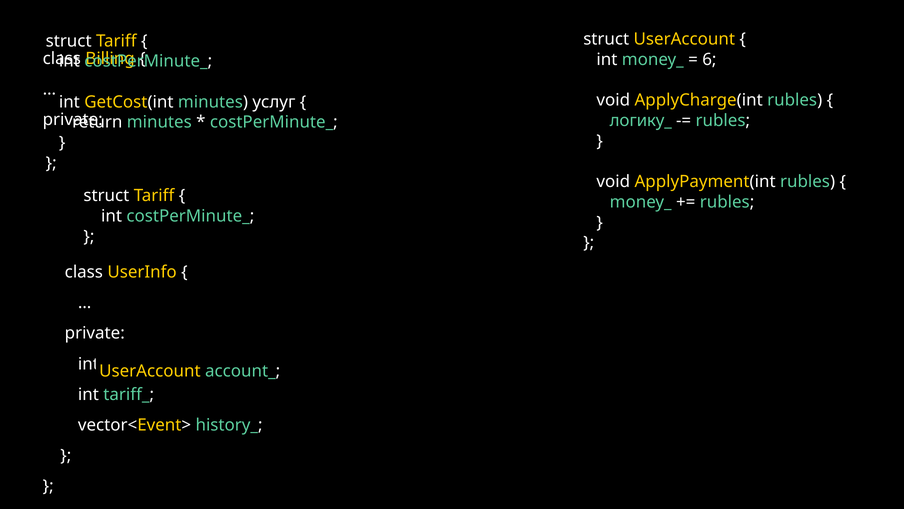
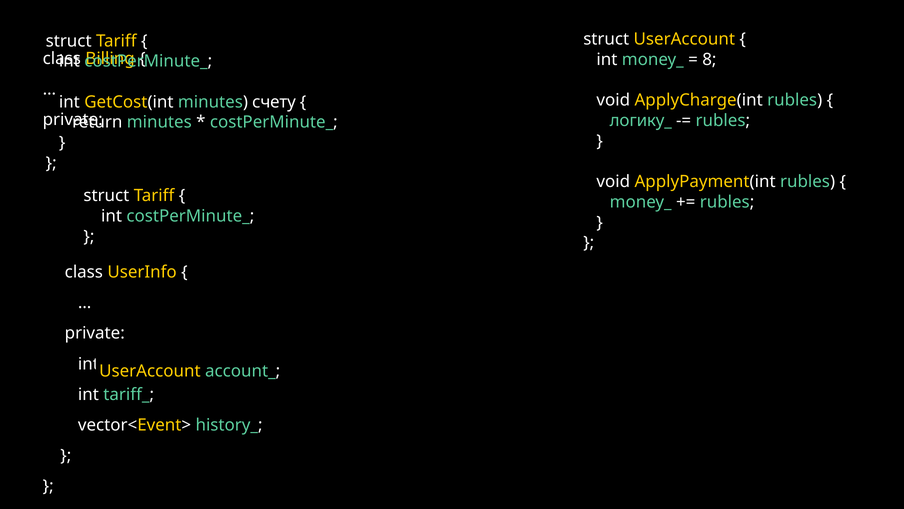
6: 6 -> 8
услуг: услуг -> счету
